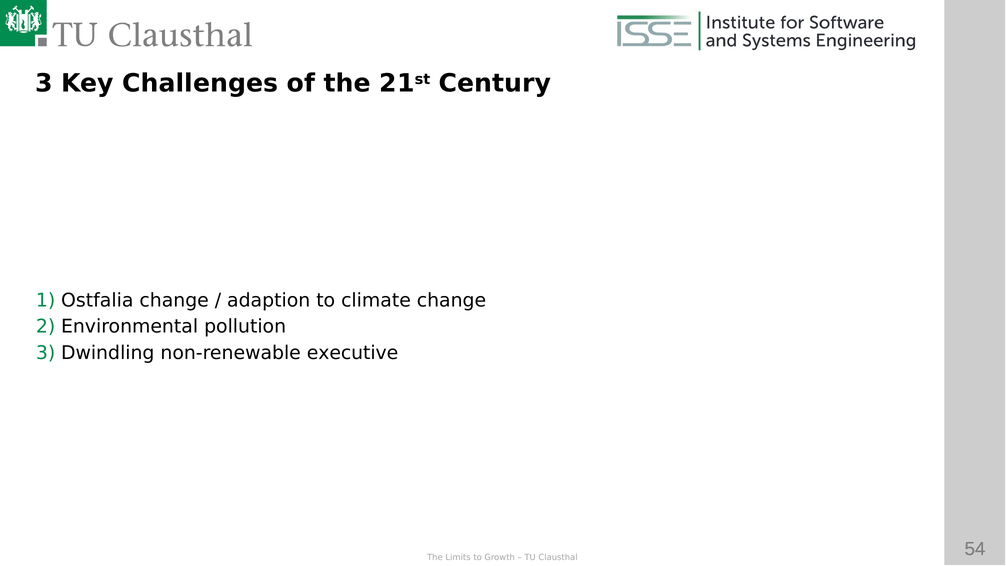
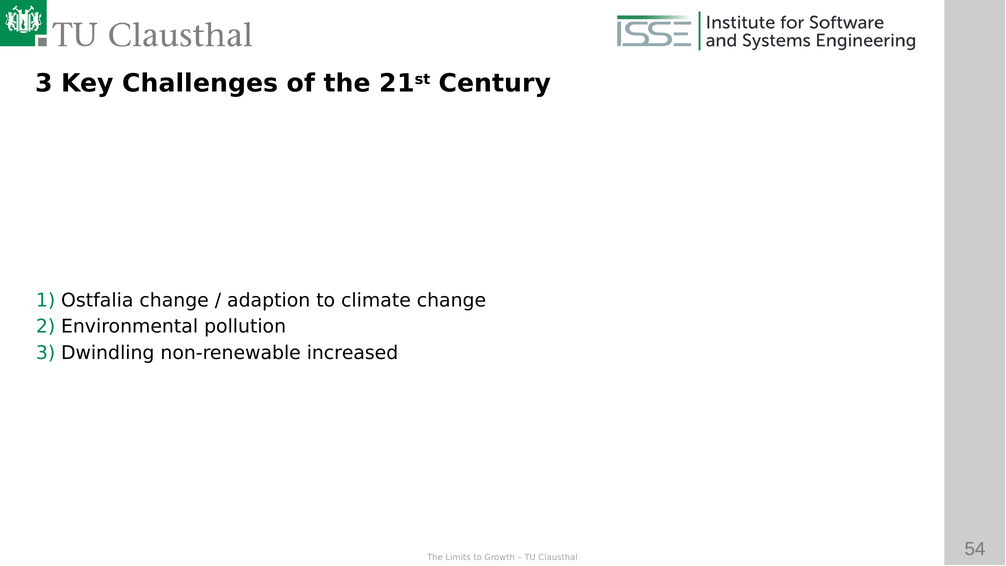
executive: executive -> increased
